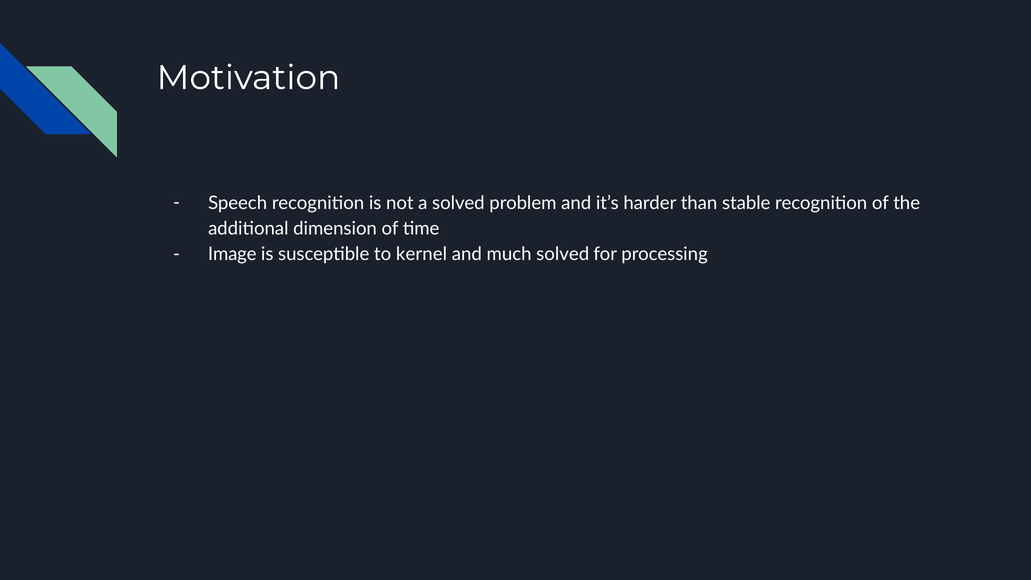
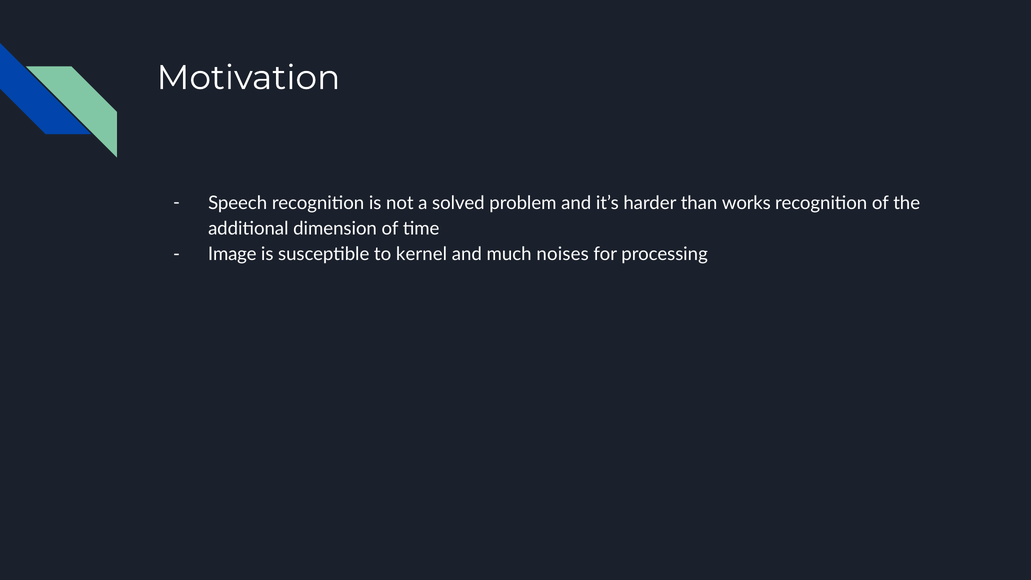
stable: stable -> works
much solved: solved -> noises
